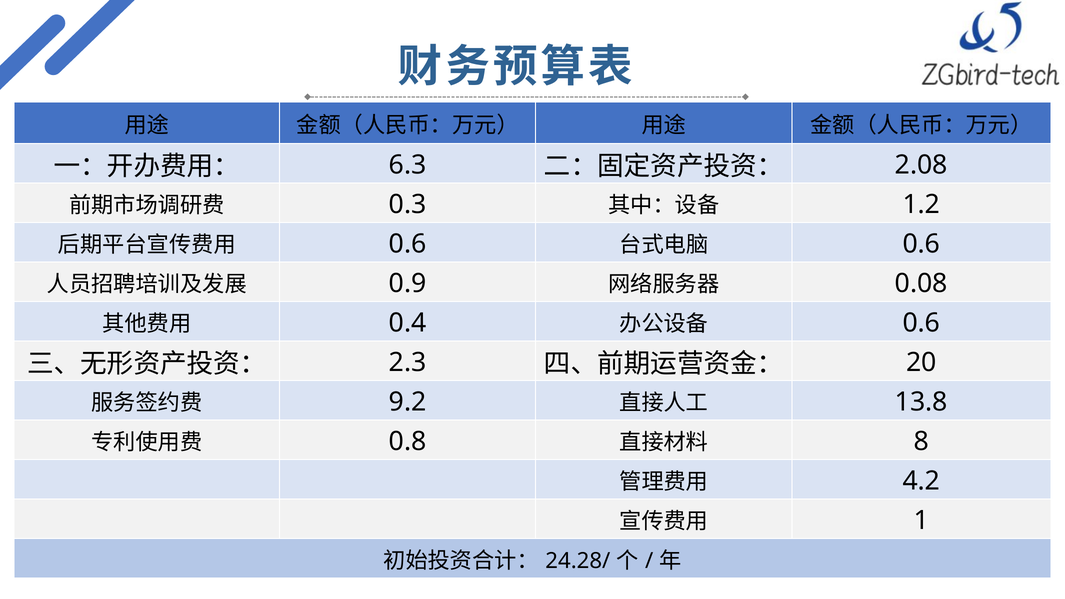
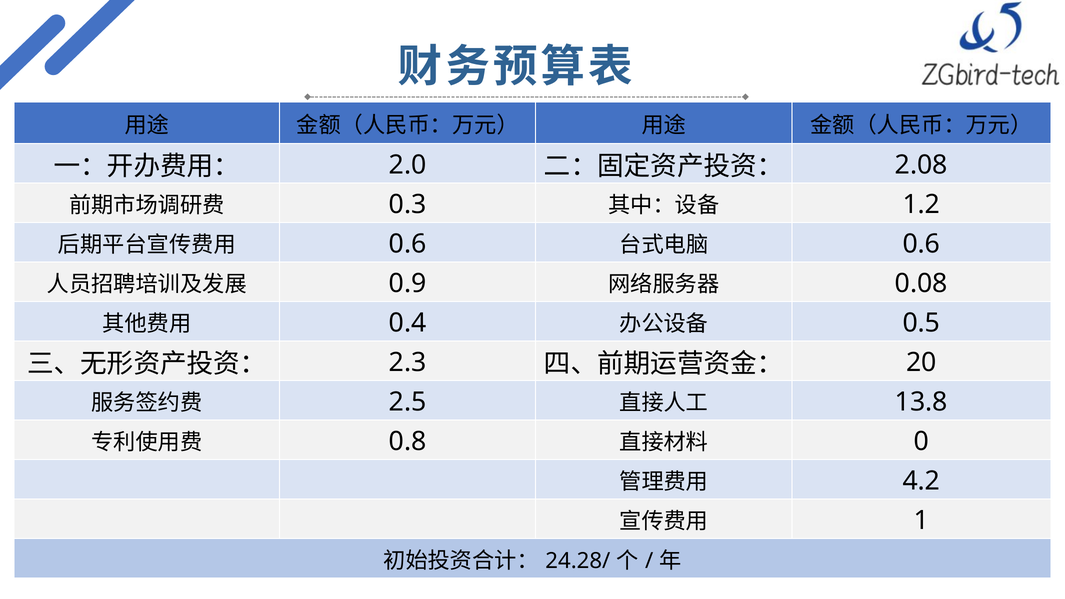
6.3: 6.3 -> 2.0
0.6 at (921, 323): 0.6 -> 0.5
9.2: 9.2 -> 2.5
8: 8 -> 0
